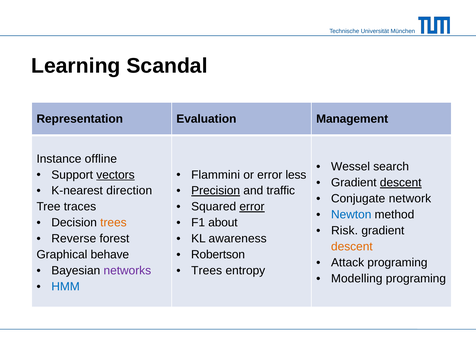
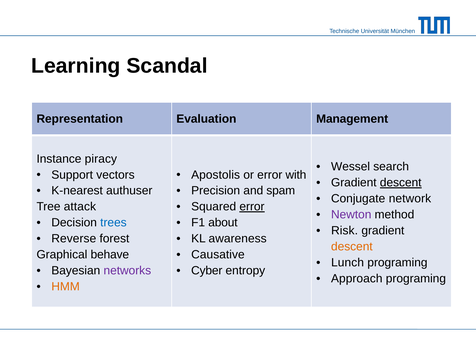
offline: offline -> piracy
vectors underline: present -> none
Flammini: Flammini -> Apostolis
less: less -> with
direction: direction -> authuser
Precision underline: present -> none
traffic: traffic -> spam
traces: traces -> attack
Newton colour: blue -> purple
trees at (113, 223) colour: orange -> blue
Robertson: Robertson -> Causative
Attack: Attack -> Lunch
Trees at (207, 271): Trees -> Cyber
Modelling: Modelling -> Approach
HMM colour: blue -> orange
